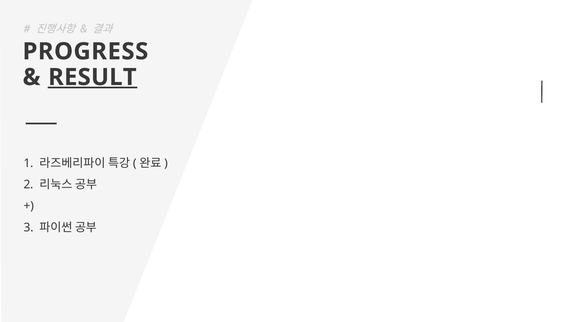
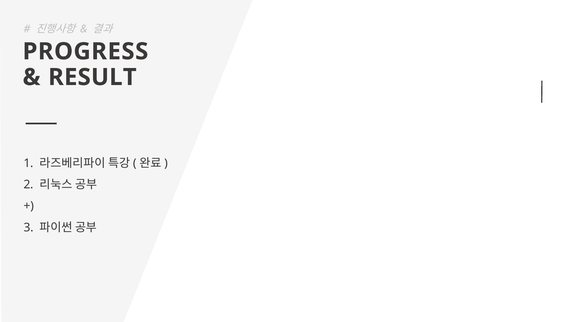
RESULT underline: present -> none
